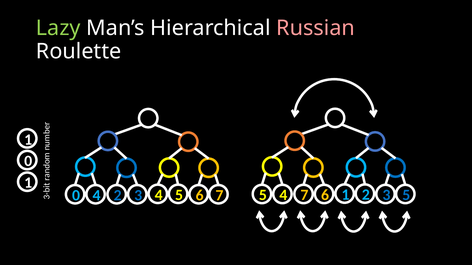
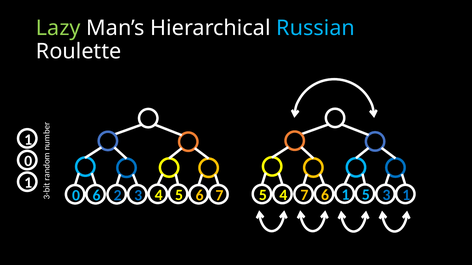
Russian colour: pink -> light blue
1 2: 2 -> 5
3 5: 5 -> 1
0 4: 4 -> 6
